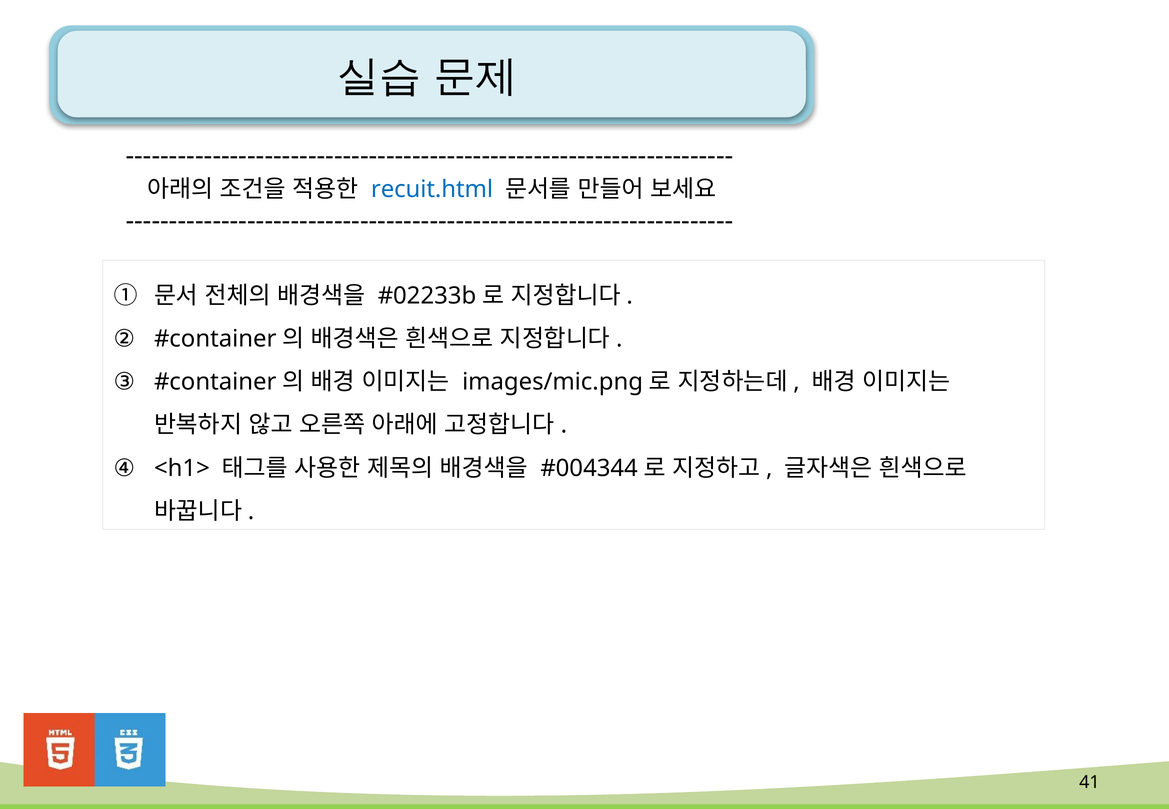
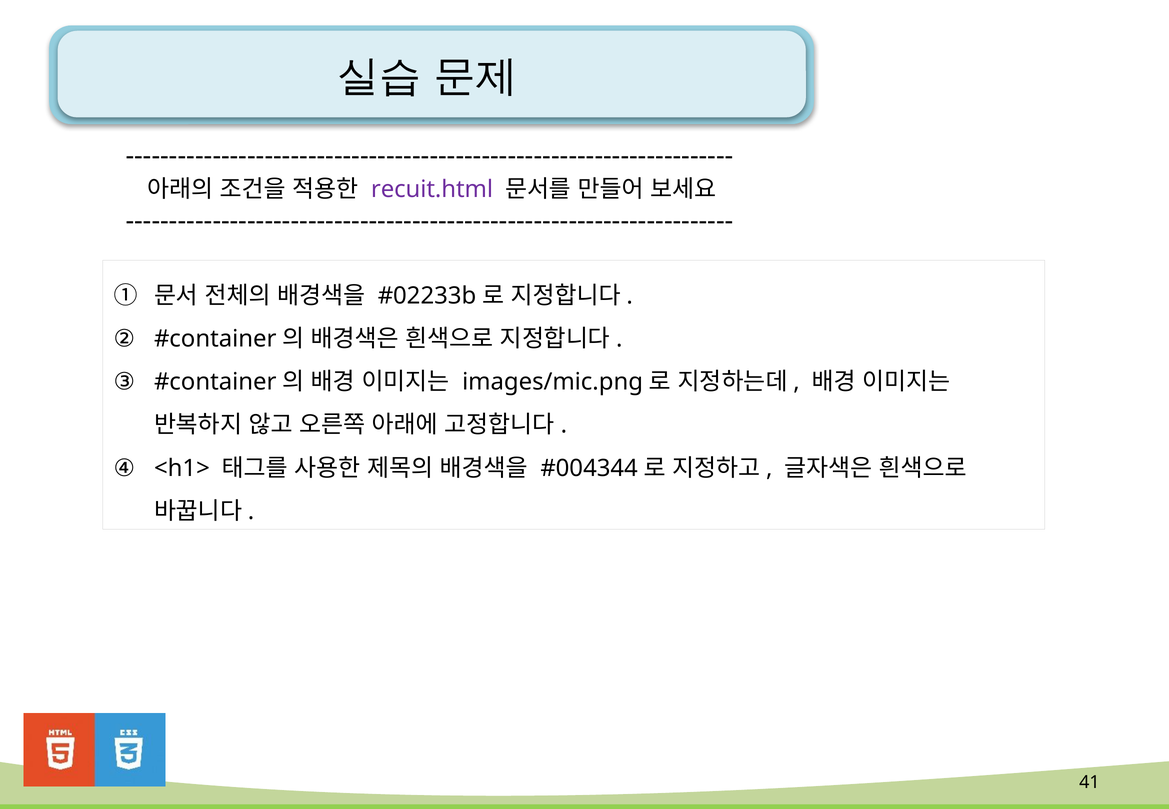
recuit.html colour: blue -> purple
